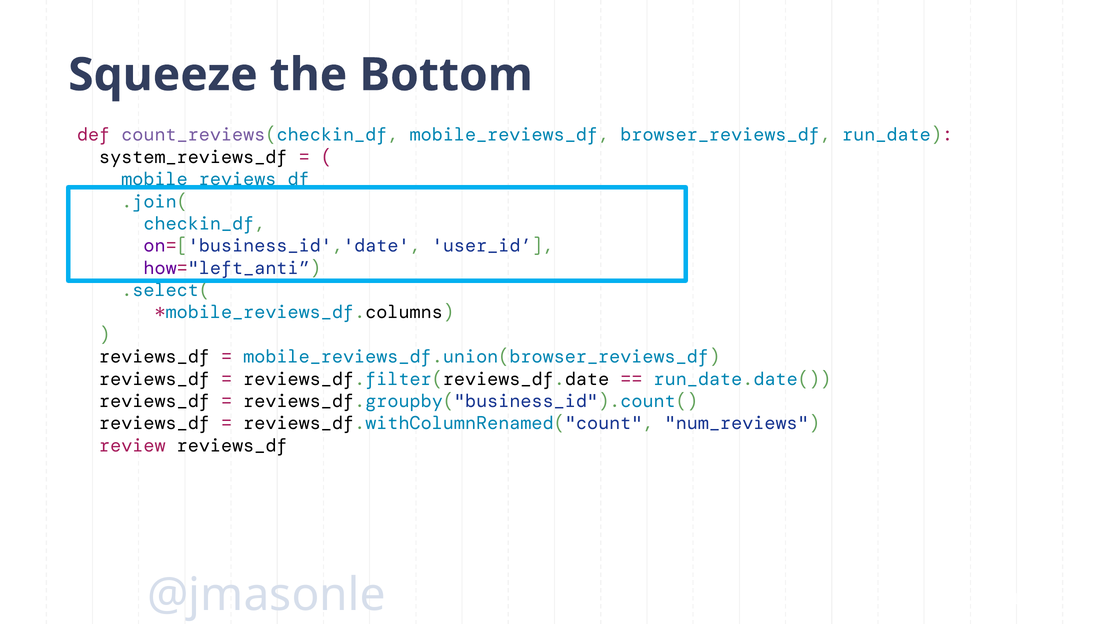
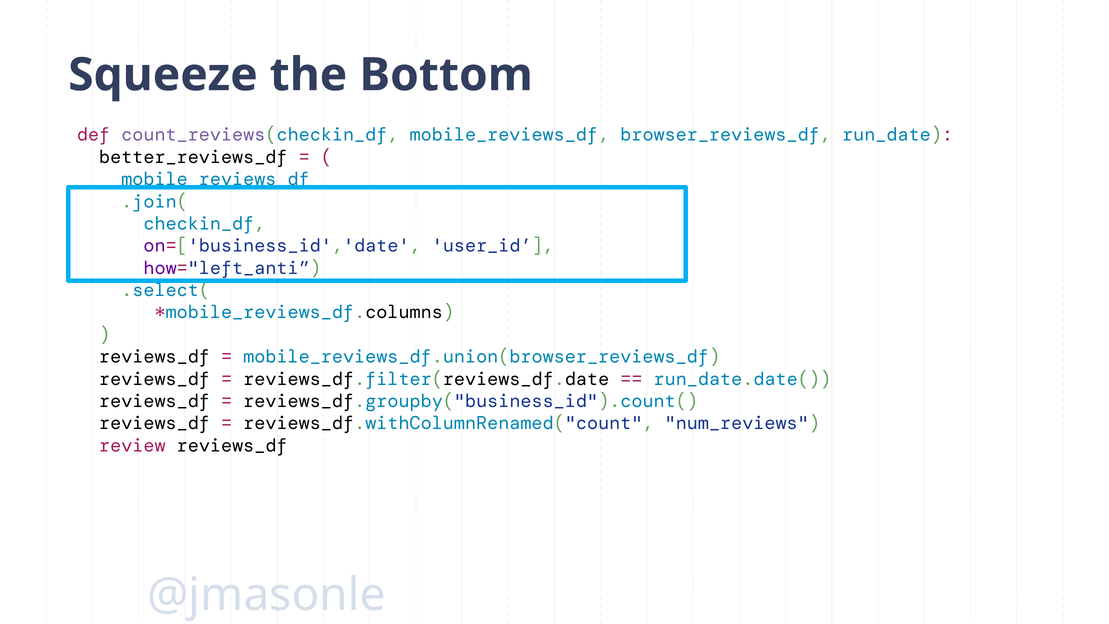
system_reviews_df: system_reviews_df -> better_reviews_df
